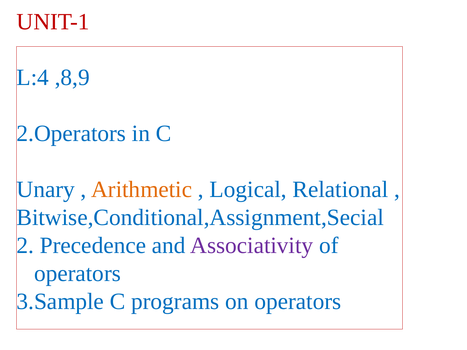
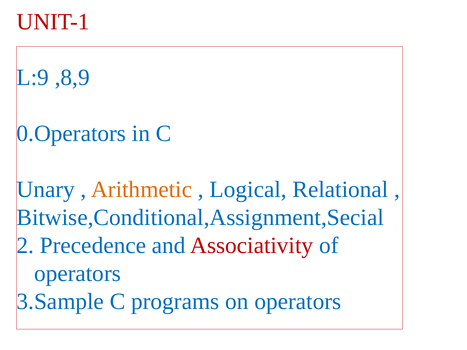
L:4: L:4 -> L:9
2.Operators: 2.Operators -> 0.Operators
Associativity colour: purple -> red
